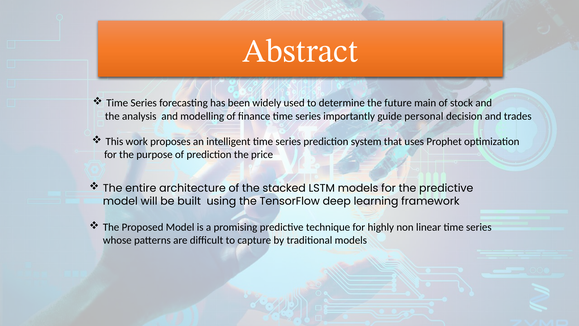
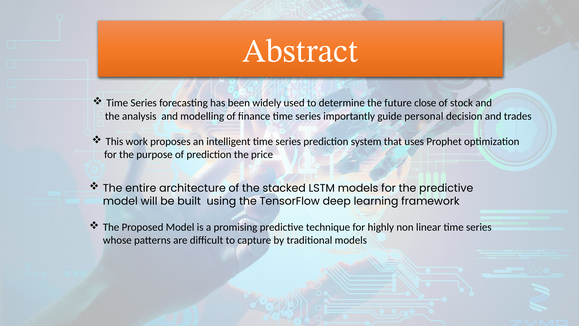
main: main -> close
